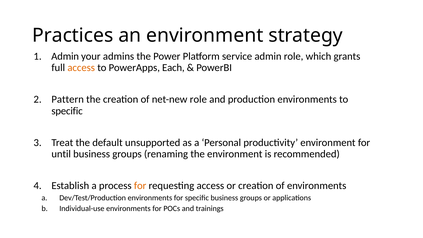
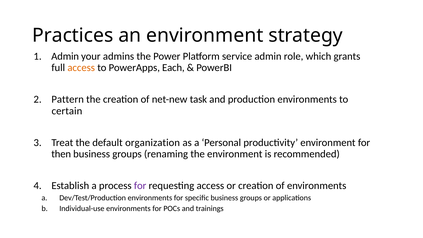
net-new role: role -> task
specific at (67, 111): specific -> certain
unsupported: unsupported -> organization
until: until -> then
for at (140, 186) colour: orange -> purple
